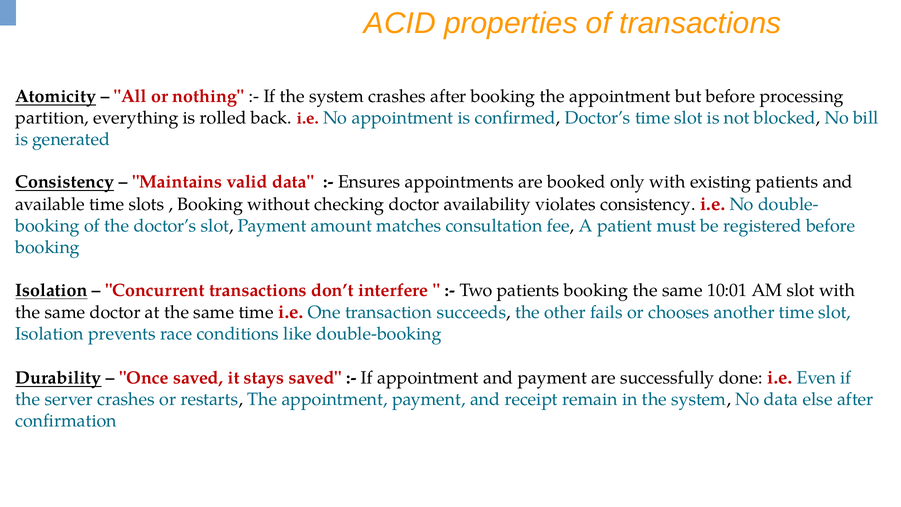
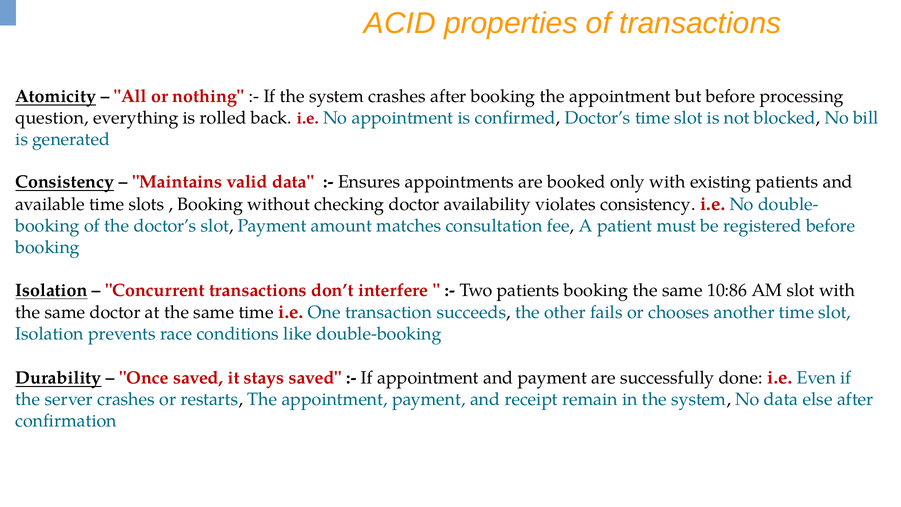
partition: partition -> question
10:01: 10:01 -> 10:86
